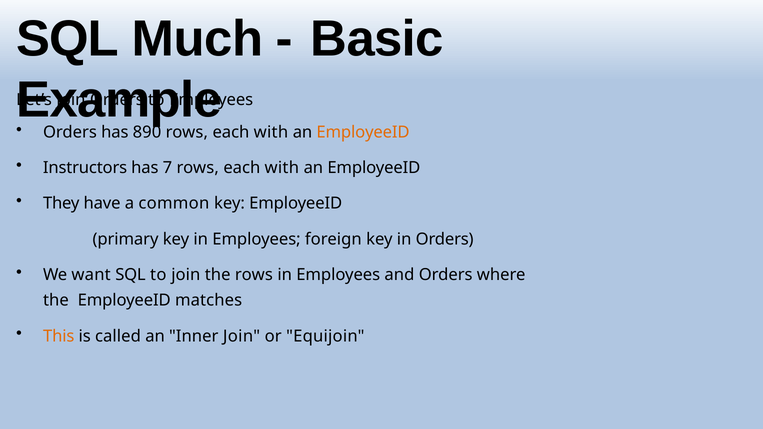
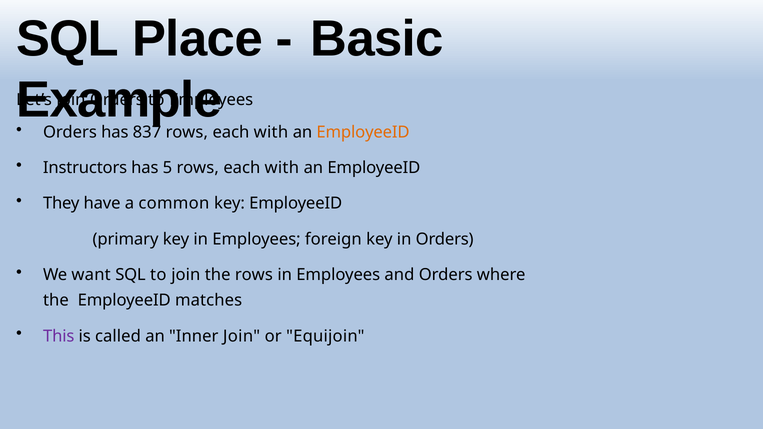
Much: Much -> Place
890: 890 -> 837
7: 7 -> 5
This colour: orange -> purple
